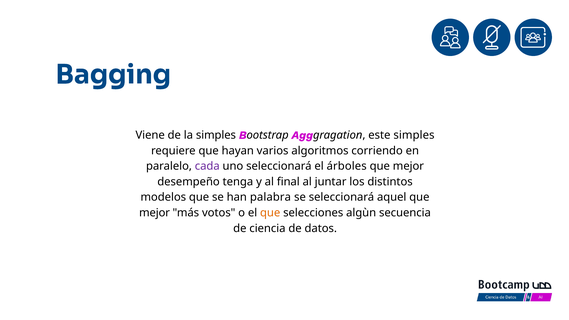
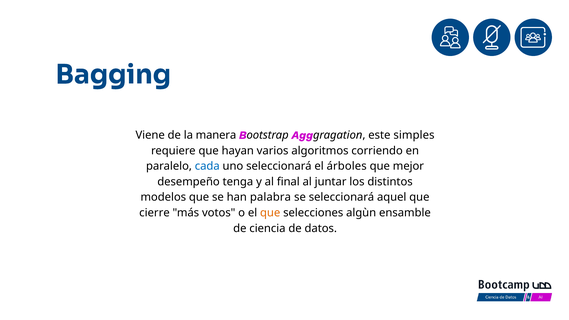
la simples: simples -> manera
cada colour: purple -> blue
mejor at (155, 213): mejor -> cierre
secuencia: secuencia -> ensamble
